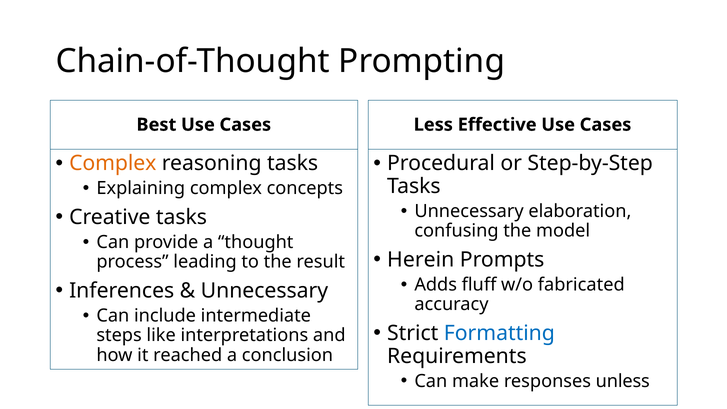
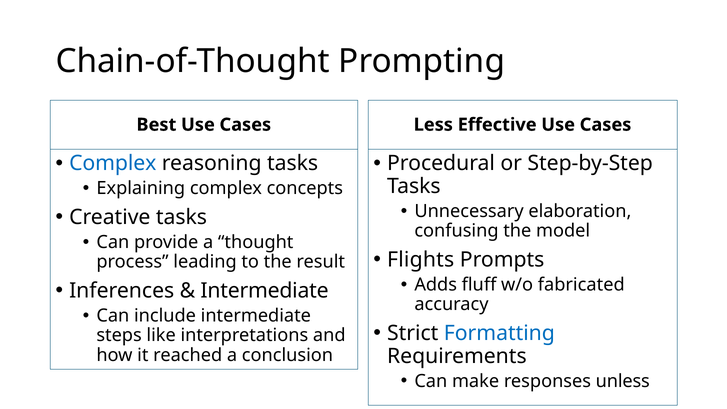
Complex at (113, 163) colour: orange -> blue
Herein: Herein -> Flights
Unnecessary at (264, 291): Unnecessary -> Intermediate
